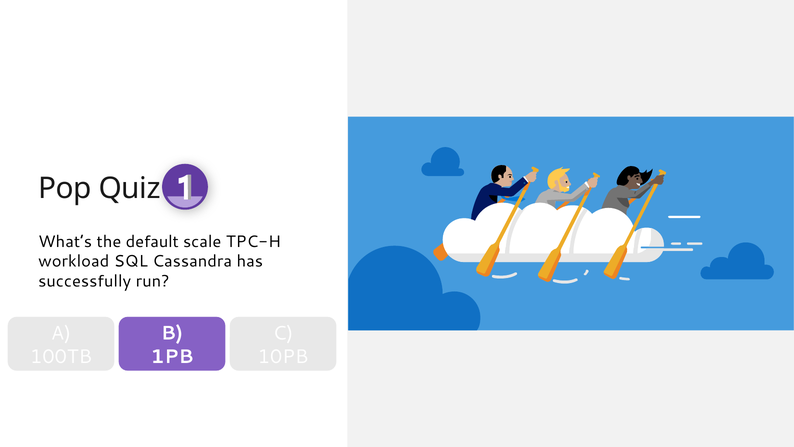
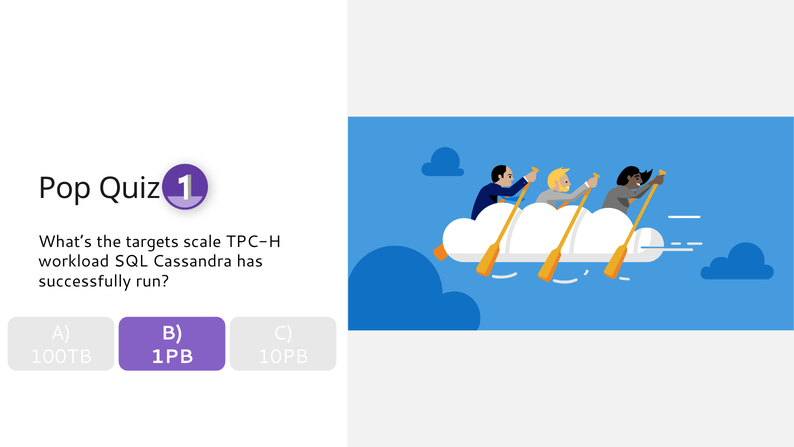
default: default -> targets
